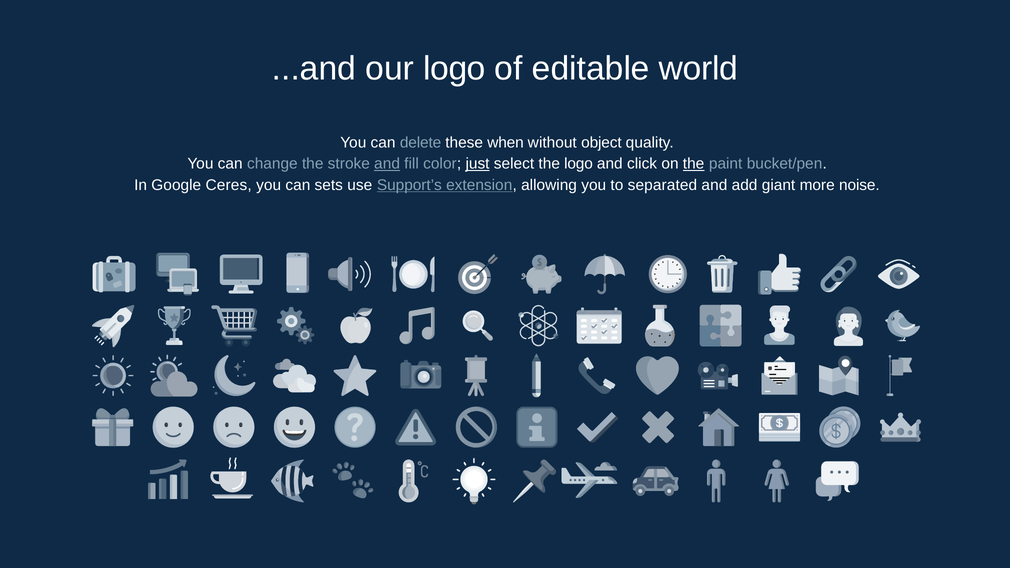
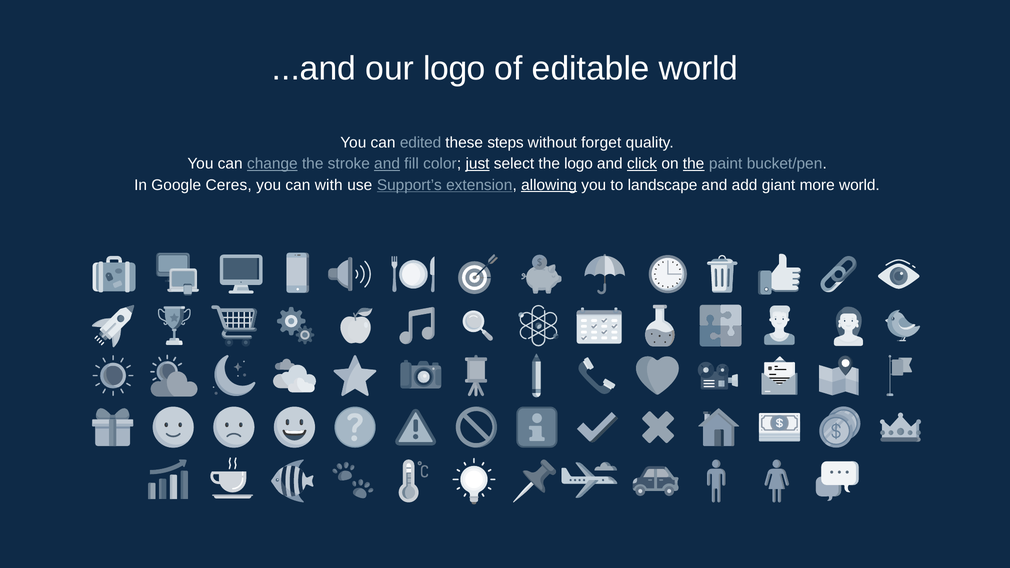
delete: delete -> edited
when: when -> steps
object: object -> forget
change underline: none -> present
click underline: none -> present
sets: sets -> with
allowing underline: none -> present
separated: separated -> landscape
more noise: noise -> world
